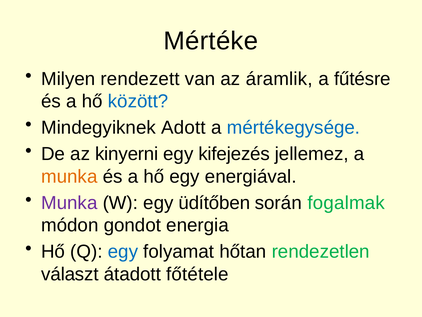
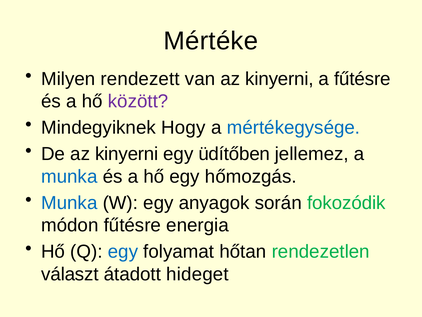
van az áramlik: áramlik -> kinyerni
között colour: blue -> purple
Adott: Adott -> Hogy
kifejezés: kifejezés -> üdítőben
munka at (69, 176) colour: orange -> blue
energiával: energiával -> hőmozgás
Munka at (69, 203) colour: purple -> blue
üdítőben: üdítőben -> anyagok
fogalmak: fogalmak -> fokozódik
módon gondot: gondot -> fűtésre
főtétele: főtétele -> hideget
